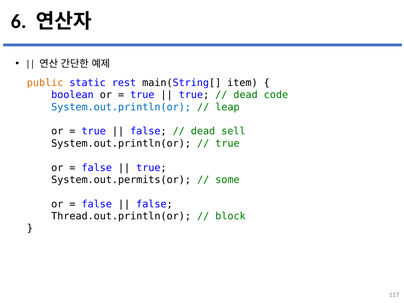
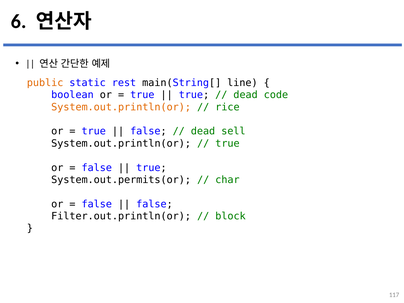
item: item -> line
System.out.println(or at (121, 107) colour: blue -> orange
leap: leap -> rice
some: some -> char
Thread.out.println(or: Thread.out.println(or -> Filter.out.println(or
